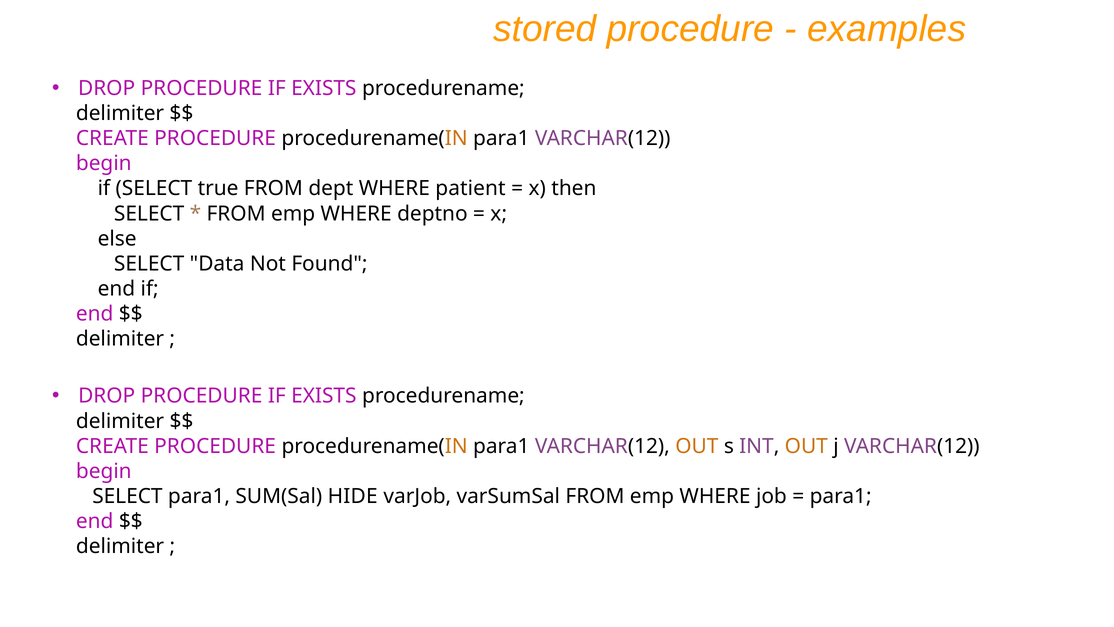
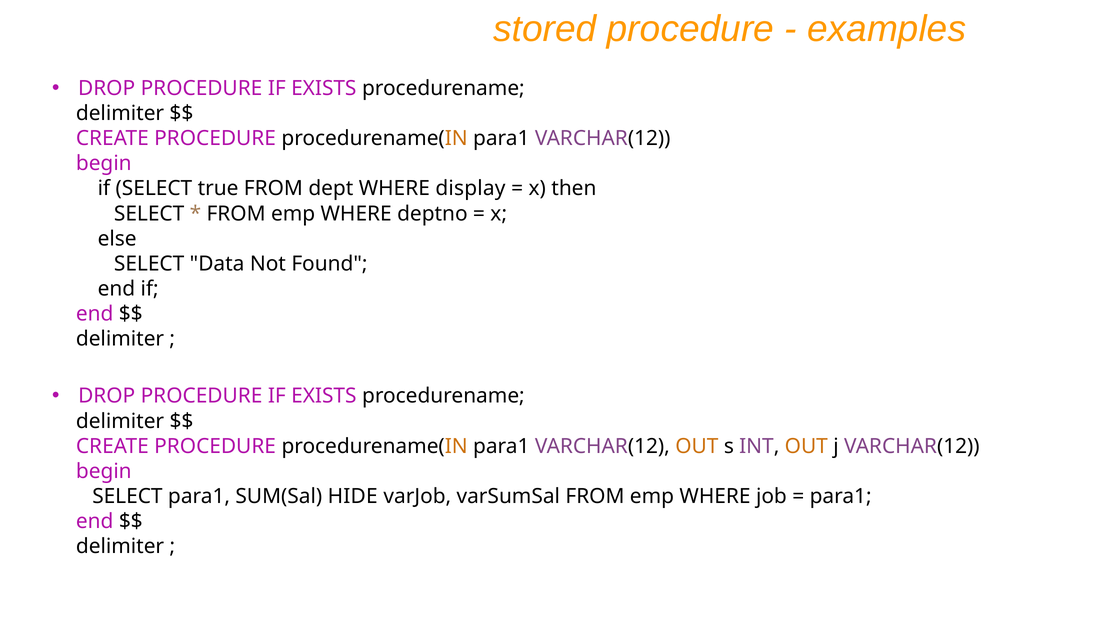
patient: patient -> display
